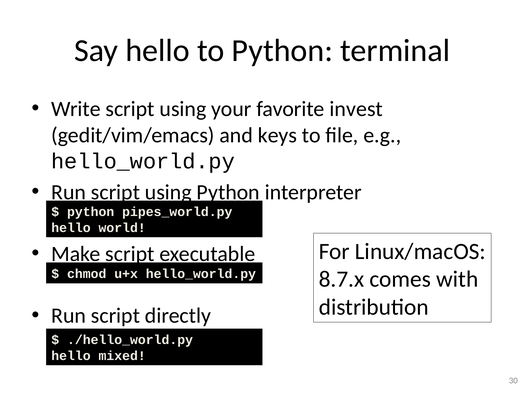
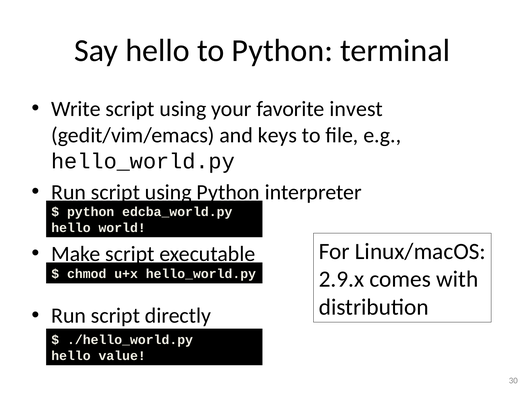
pipes_world.py: pipes_world.py -> edcba_world.py
8.7.x: 8.7.x -> 2.9.x
mixed: mixed -> value
